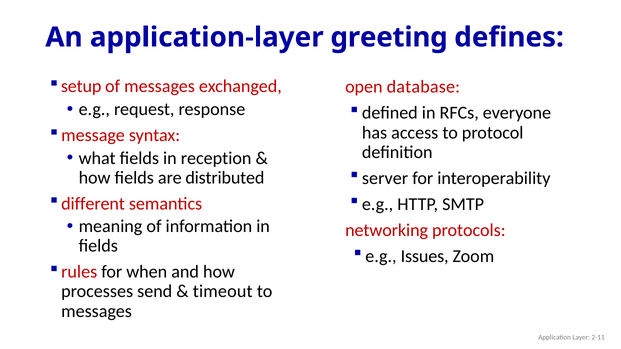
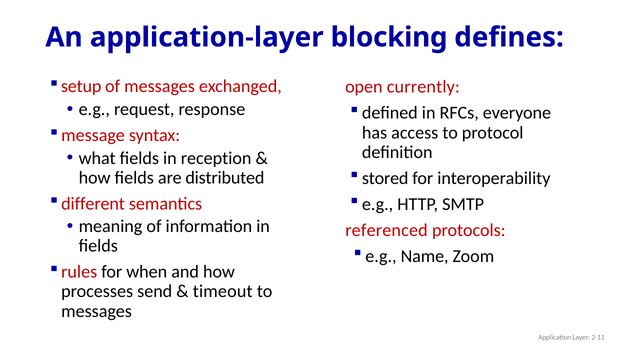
greeting: greeting -> blocking
database: database -> currently
server: server -> stored
networking: networking -> referenced
Issues: Issues -> Name
